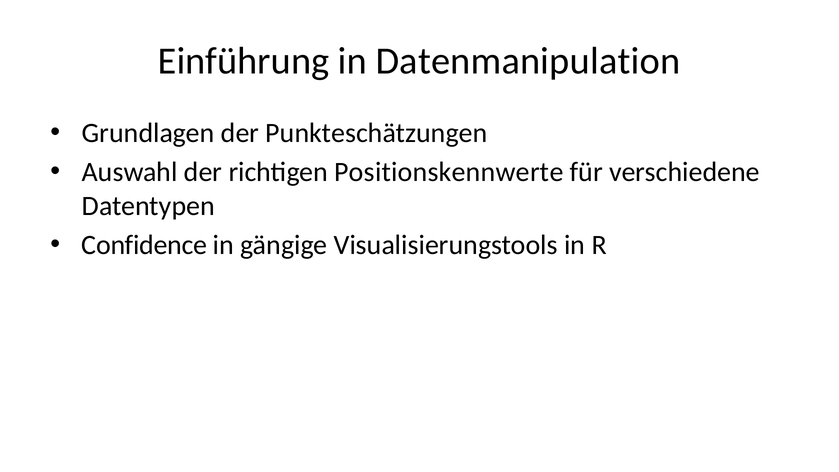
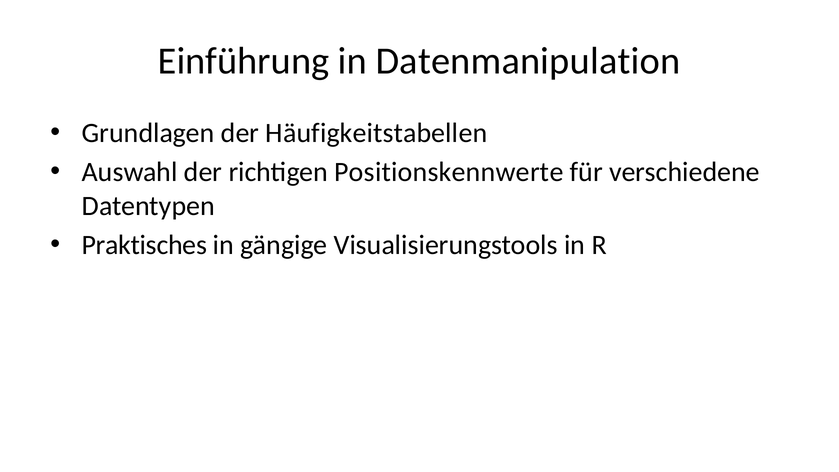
Punkteschätzungen: Punkteschätzungen -> Häufigkeitstabellen
Confidence: Confidence -> Praktisches
